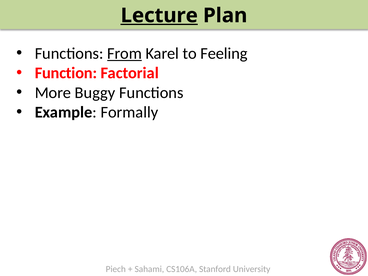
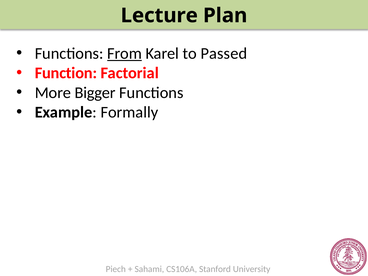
Lecture underline: present -> none
Feeling: Feeling -> Passed
Buggy: Buggy -> Bigger
